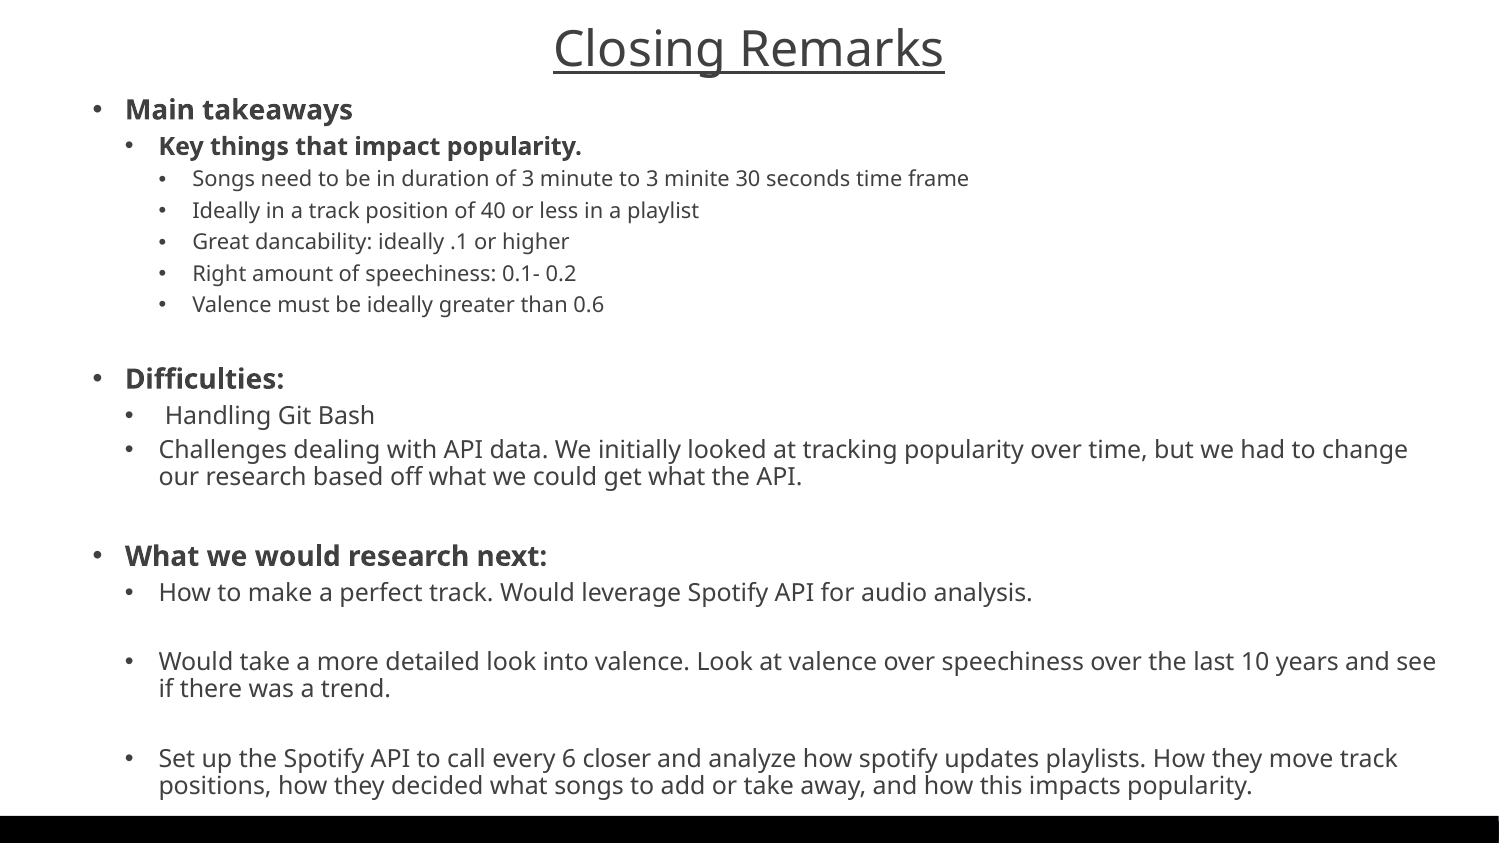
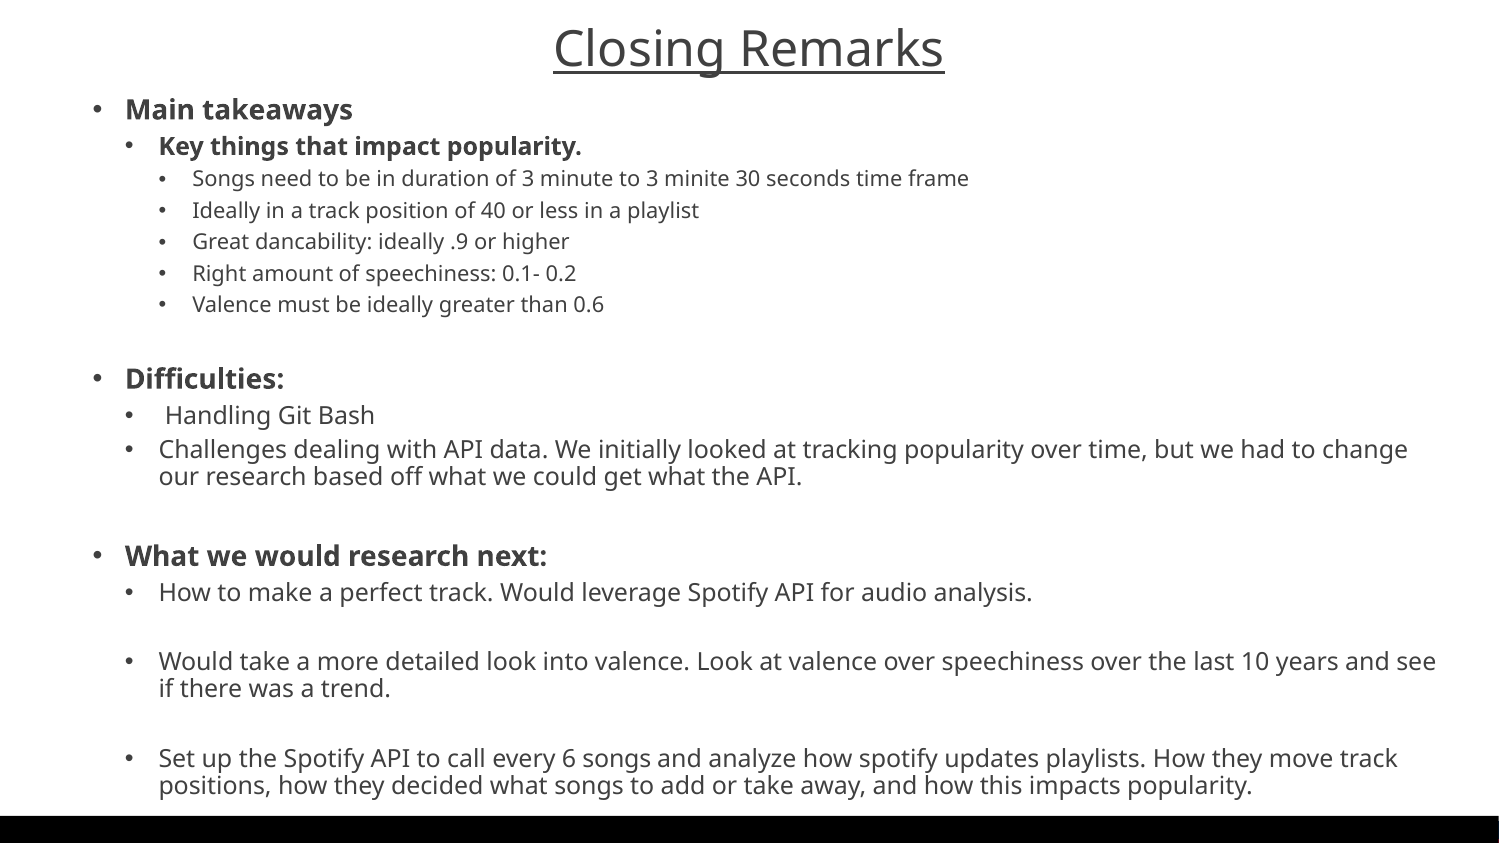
.1: .1 -> .9
6 closer: closer -> songs
